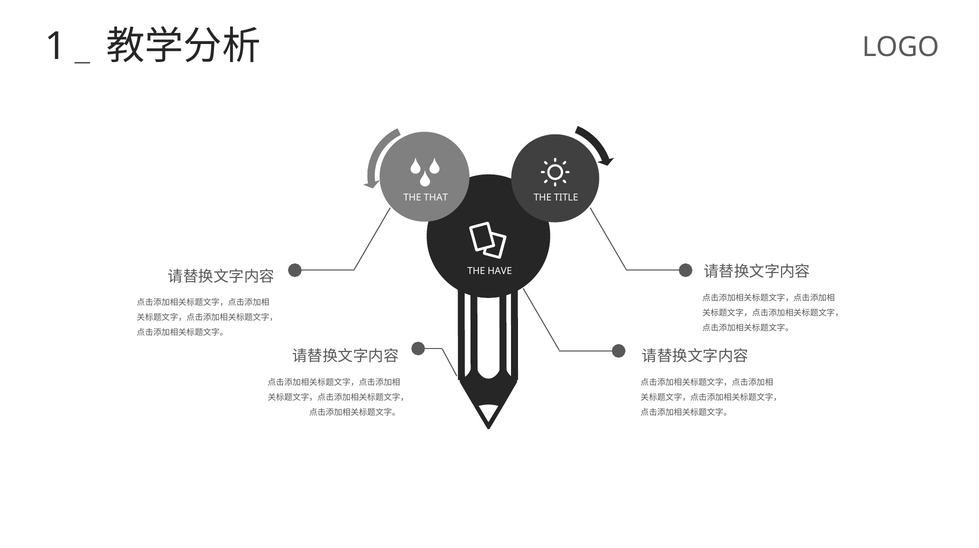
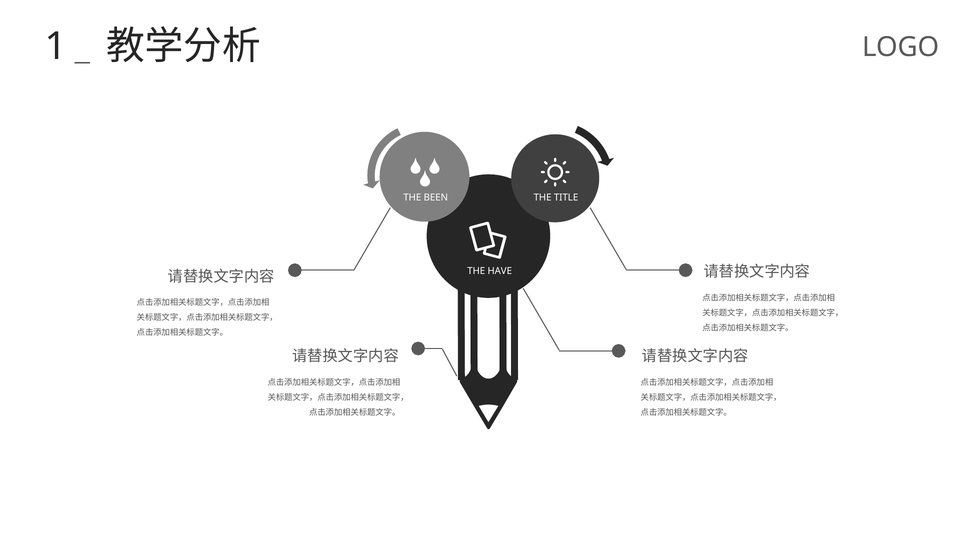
THAT: THAT -> BEEN
